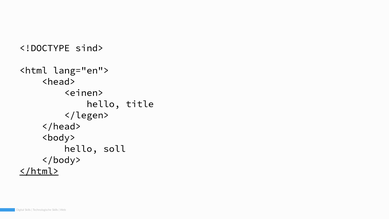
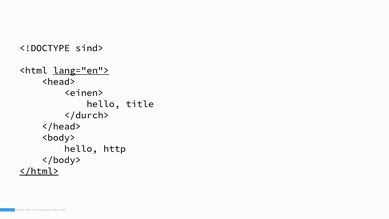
lang="en"> underline: none -> present
</legen>: </legen> -> </durch>
soll: soll -> http
